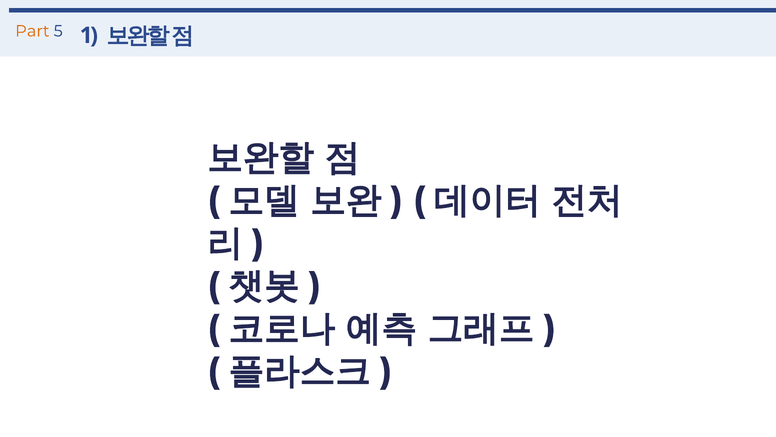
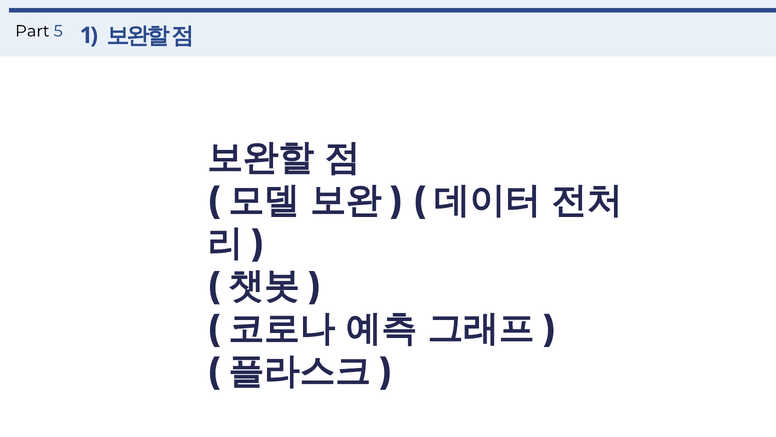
Part colour: orange -> black
